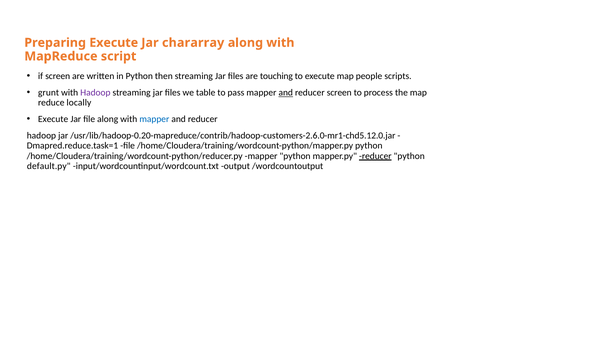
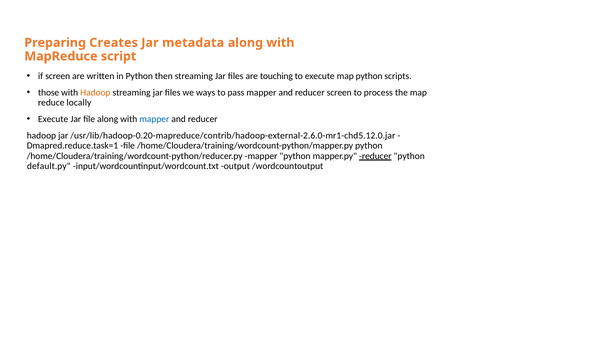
Preparing Execute: Execute -> Creates
chararray: chararray -> metadata
map people: people -> python
grunt: grunt -> those
Hadoop at (95, 93) colour: purple -> orange
table: table -> ways
and at (286, 93) underline: present -> none
/usr/lib/hadoop-0.20-mapreduce/contrib/hadoop-customers-2.6.0-mr1-chd5.12.0.jar: /usr/lib/hadoop-0.20-mapreduce/contrib/hadoop-customers-2.6.0-mr1-chd5.12.0.jar -> /usr/lib/hadoop-0.20-mapreduce/contrib/hadoop-external-2.6.0-mr1-chd5.12.0.jar
